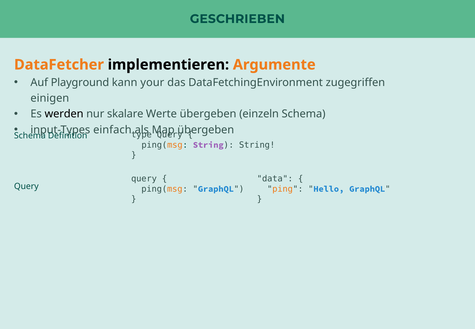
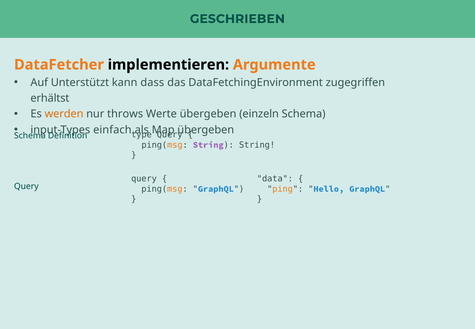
Playground: Playground -> Unterstützt
your: your -> dass
einigen: einigen -> erhältst
werden colour: black -> orange
skalare: skalare -> throws
